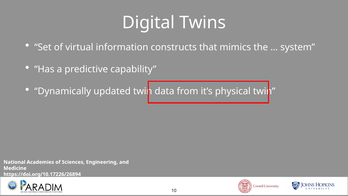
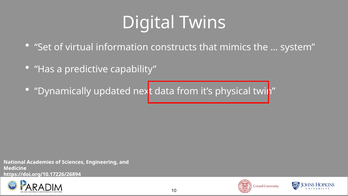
updated twin: twin -> next
